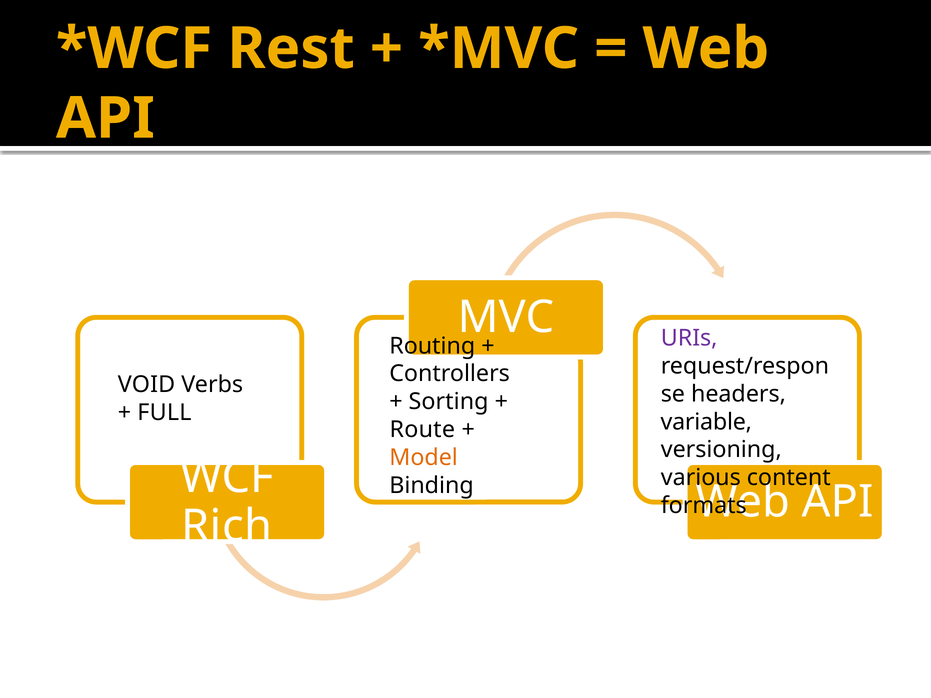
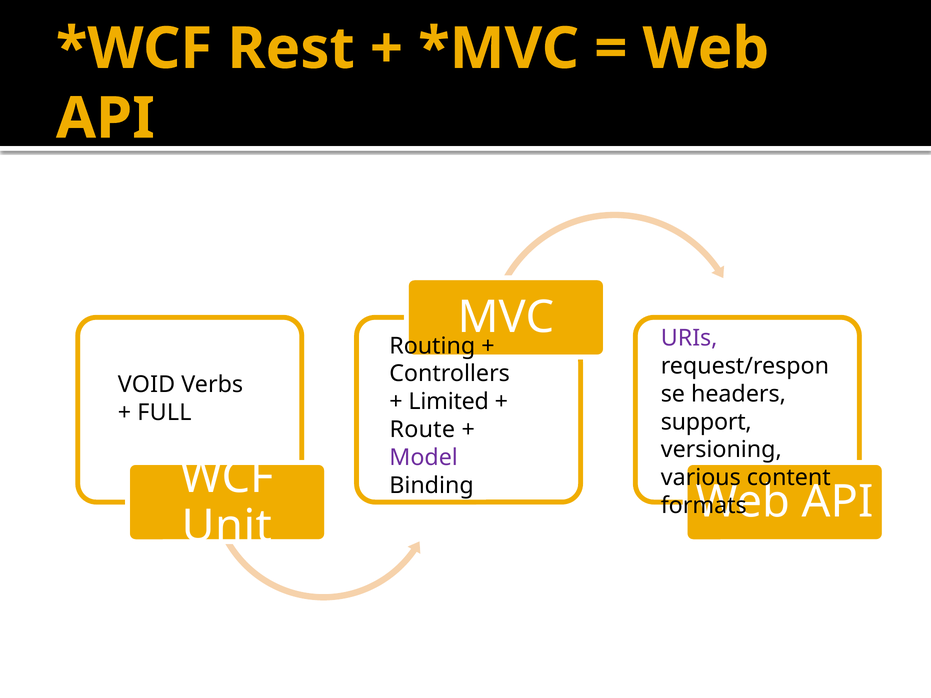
Sorting: Sorting -> Limited
variable: variable -> support
Model colour: orange -> purple
Rich: Rich -> Unit
